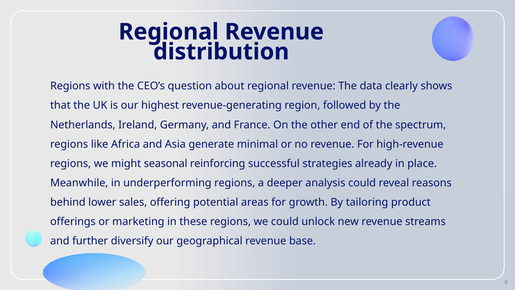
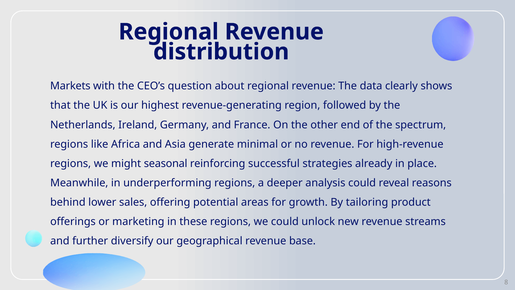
Regions at (70, 86): Regions -> Markets
